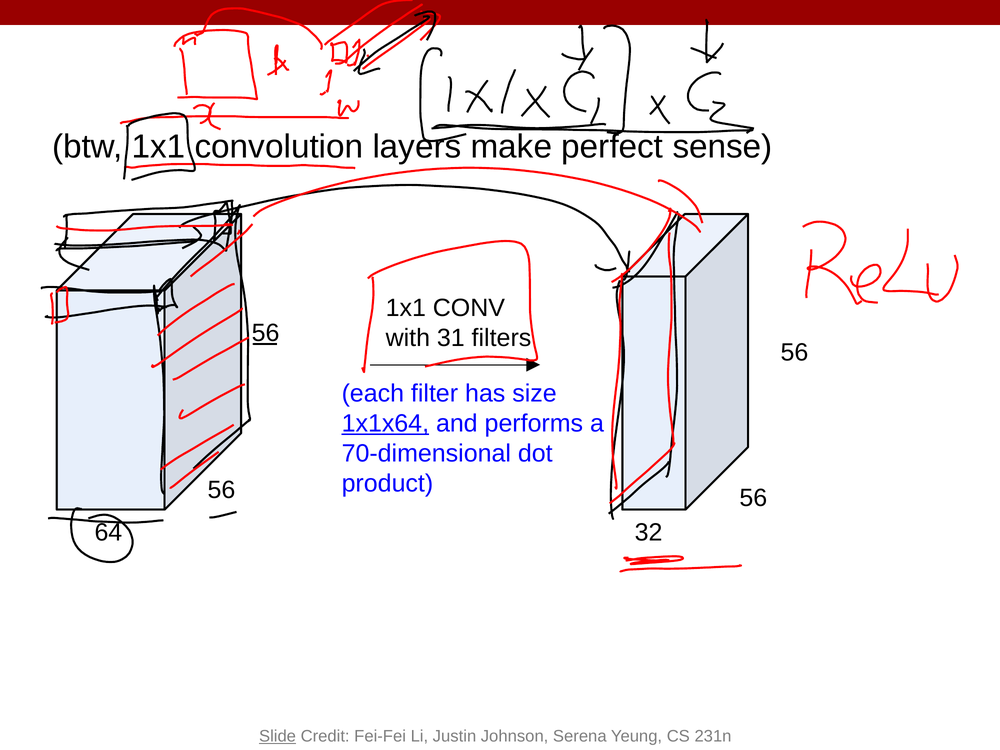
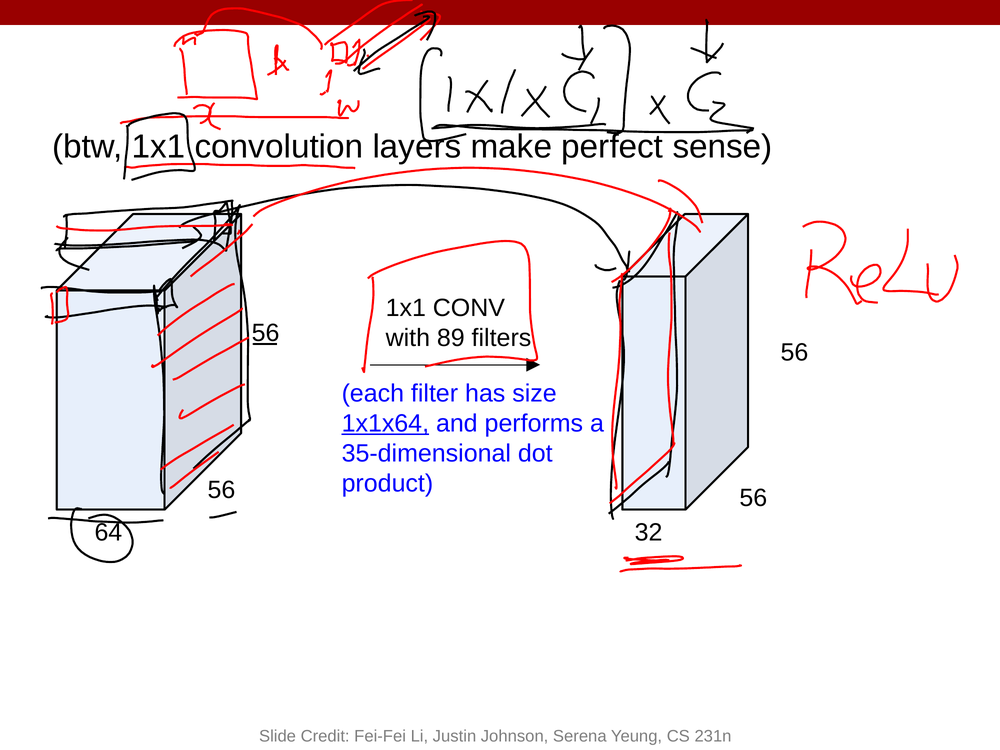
31: 31 -> 89
70-dimensional: 70-dimensional -> 35-dimensional
Slide underline: present -> none
